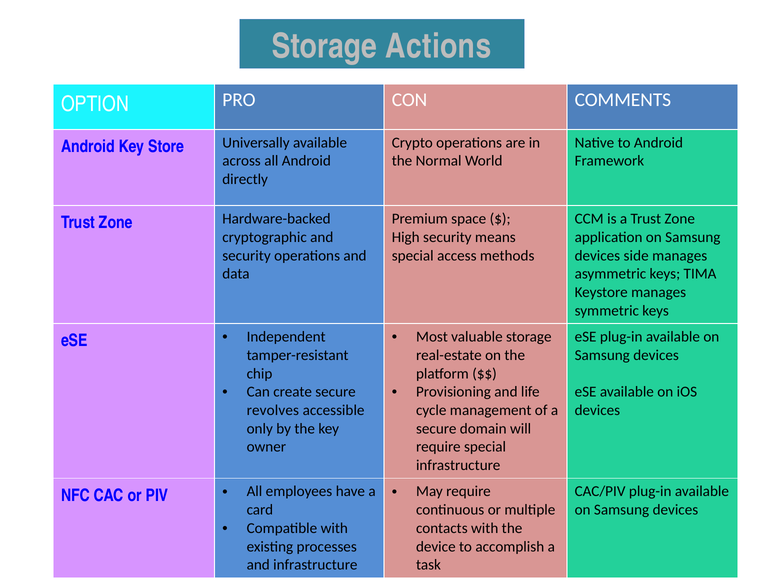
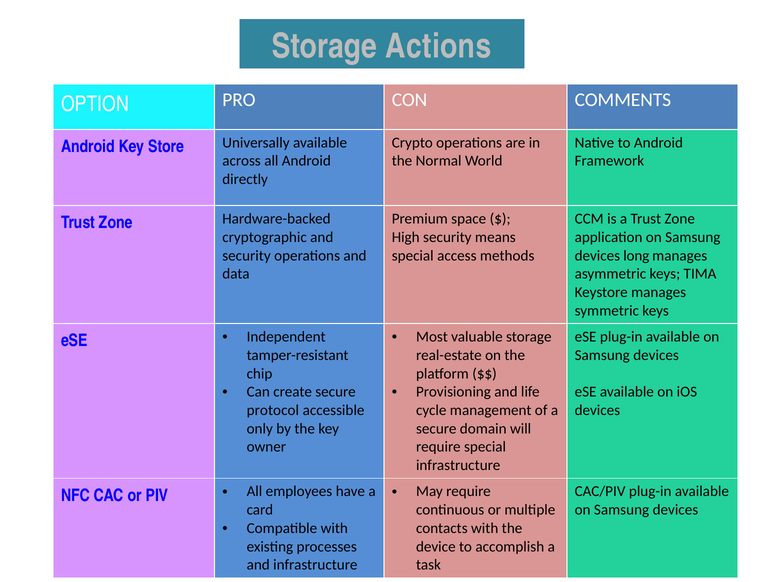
side: side -> long
revolves: revolves -> protocol
